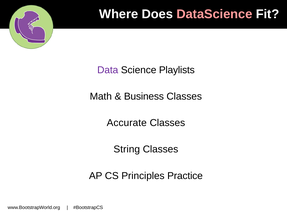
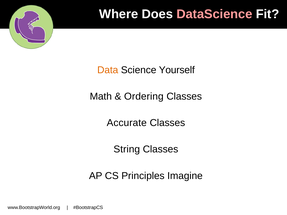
Data colour: purple -> orange
Playlists: Playlists -> Yourself
Business: Business -> Ordering
Practice: Practice -> Imagine
